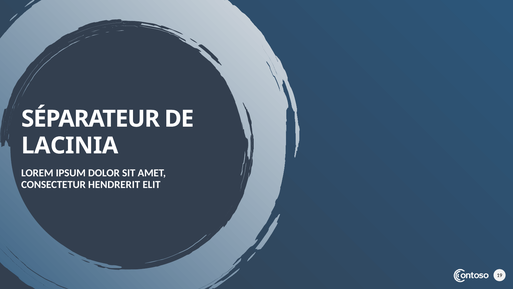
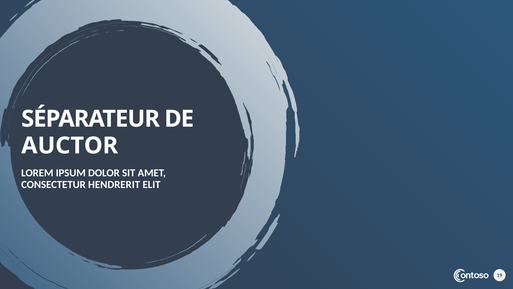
LACINIA: LACINIA -> AUCTOR
